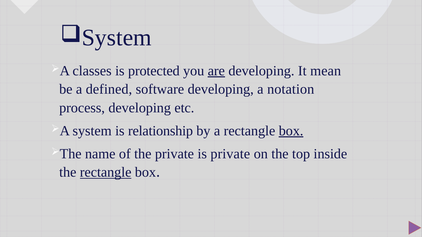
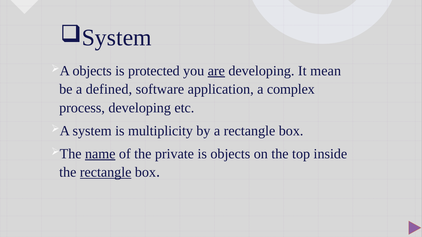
classes at (92, 71): classes -> objects
software developing: developing -> application
notation: notation -> complex
relationship: relationship -> multiplicity
box at (291, 131) underline: present -> none
name underline: none -> present
is private: private -> objects
